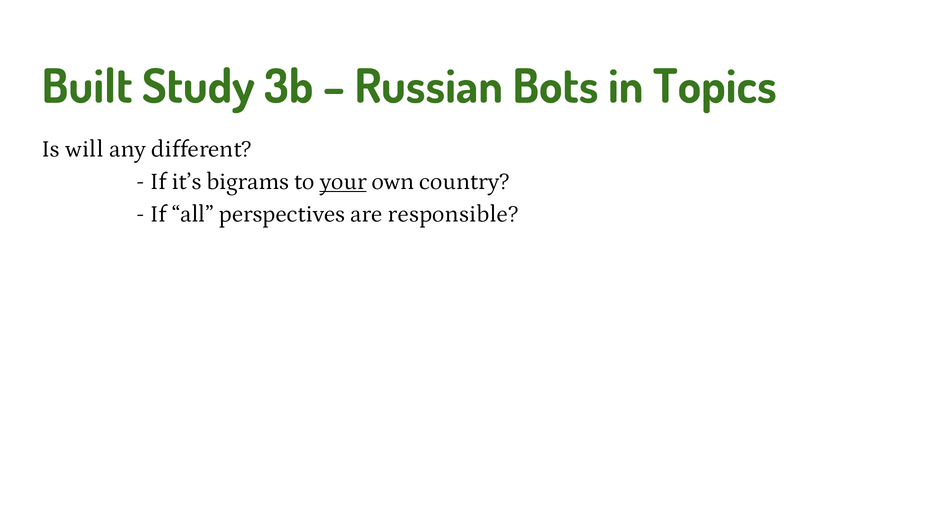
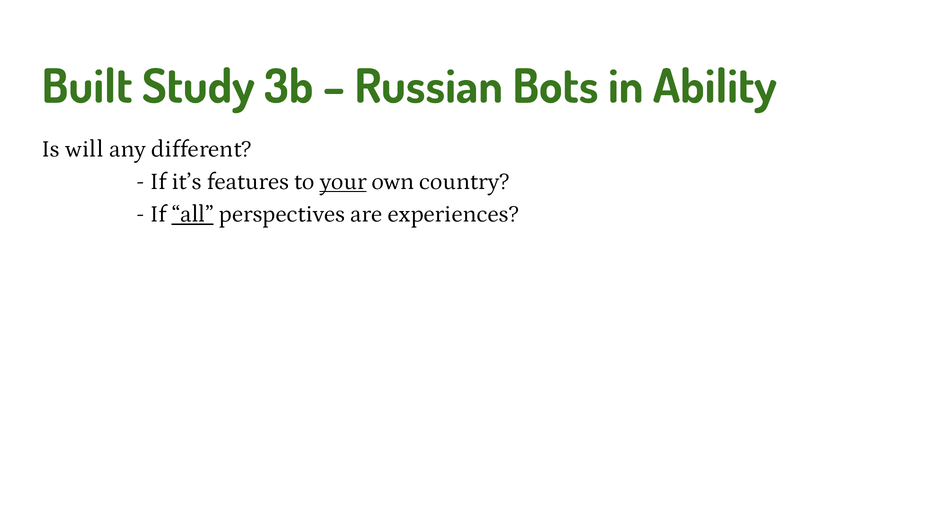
Topics: Topics -> Ability
bigrams: bigrams -> features
all underline: none -> present
responsible: responsible -> experiences
